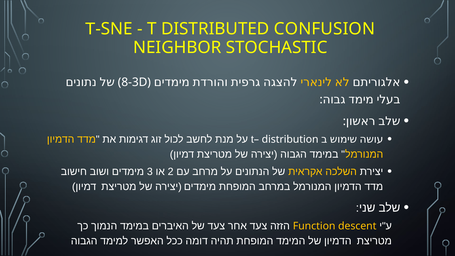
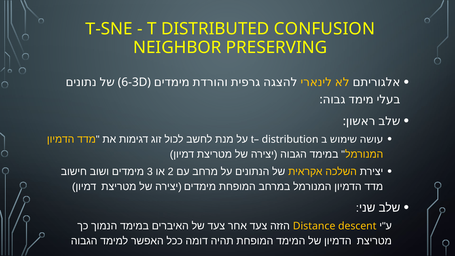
STOCHASTIC: STOCHASTIC -> PRESERVING
8-3D: 8-3D -> 6-3D
Function: Function -> Distance
